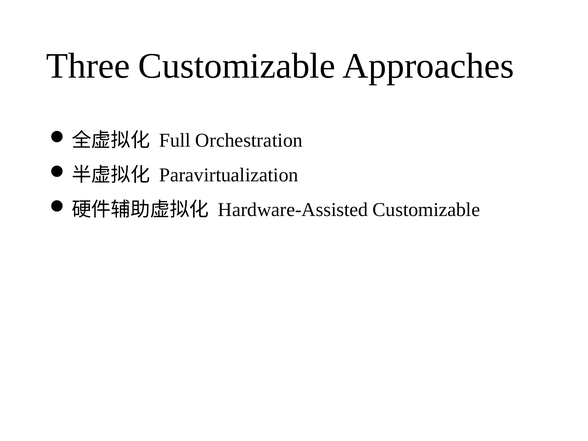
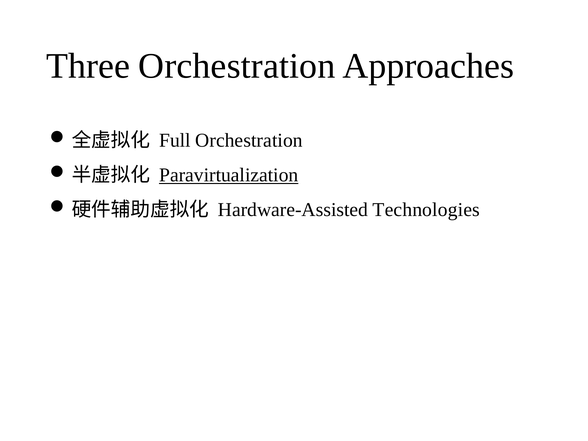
Three Customizable: Customizable -> Orchestration
Paravirtualization underline: none -> present
Hardware-Assisted Customizable: Customizable -> Technologies
